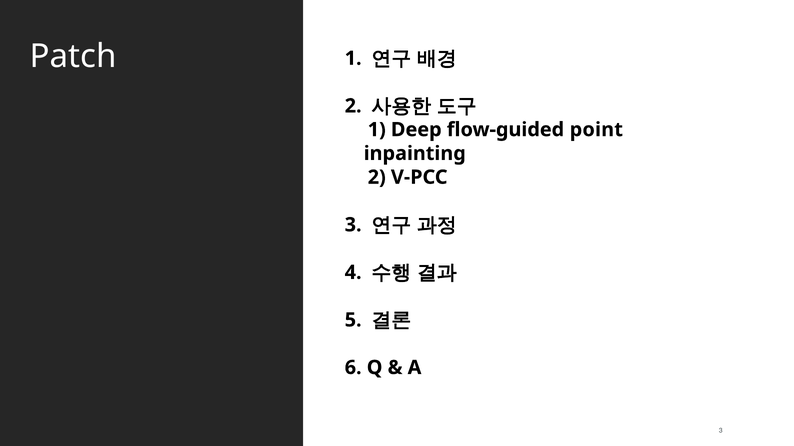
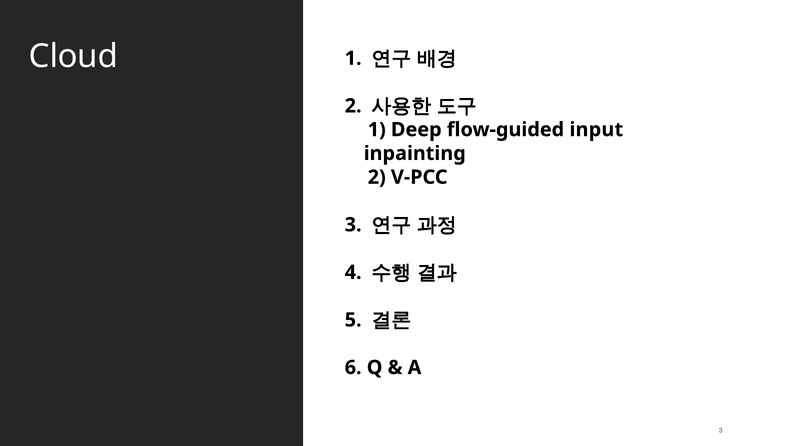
Patch: Patch -> Cloud
point: point -> input
